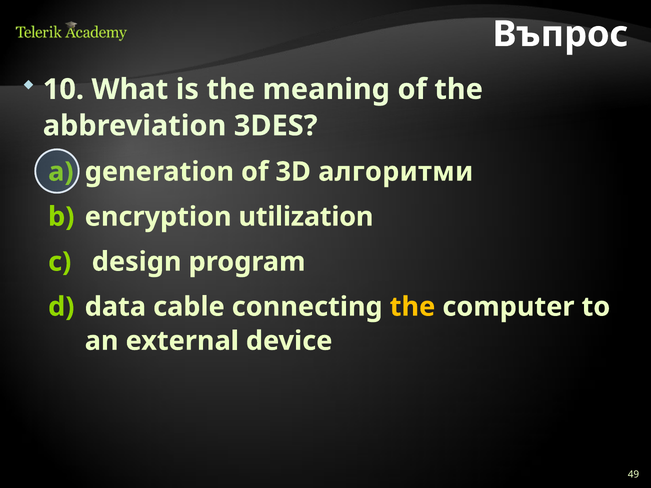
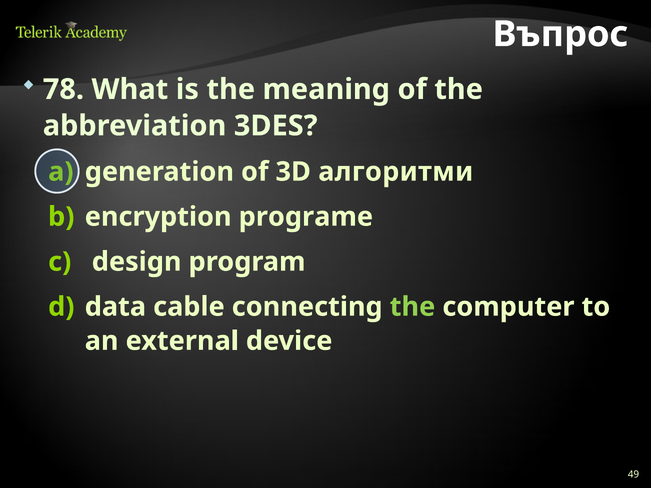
10: 10 -> 78
utilization: utilization -> programe
the at (412, 307) colour: yellow -> light green
